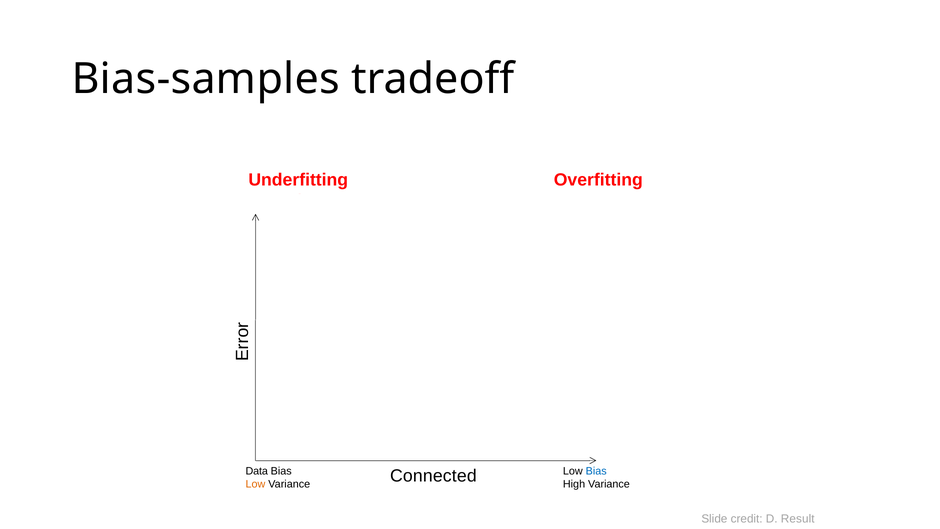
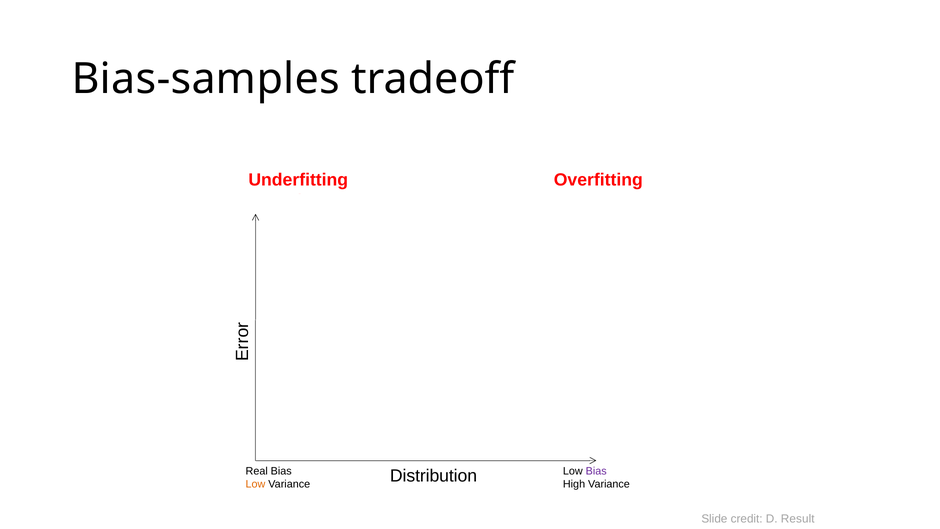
Data: Data -> Real
Connected: Connected -> Distribution
Bias at (596, 471) colour: blue -> purple
